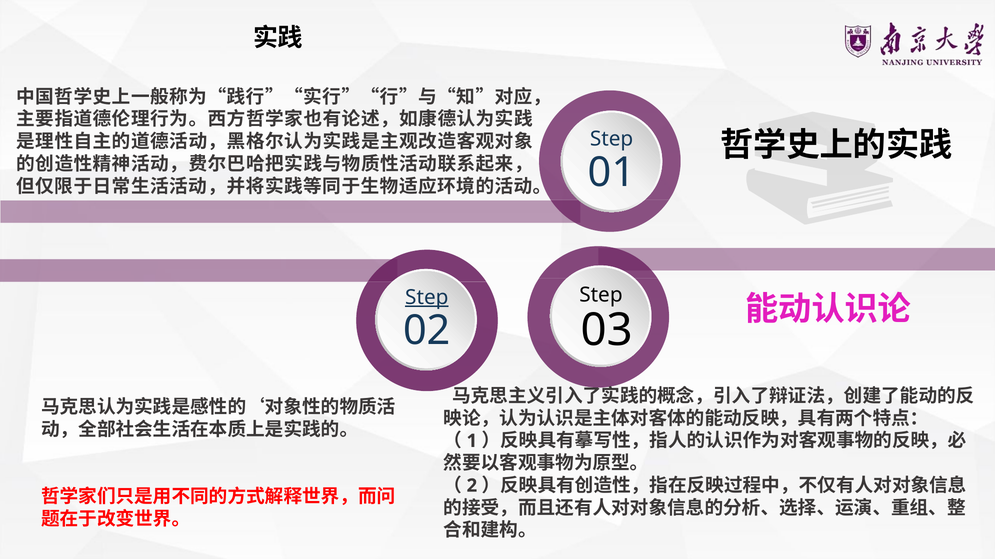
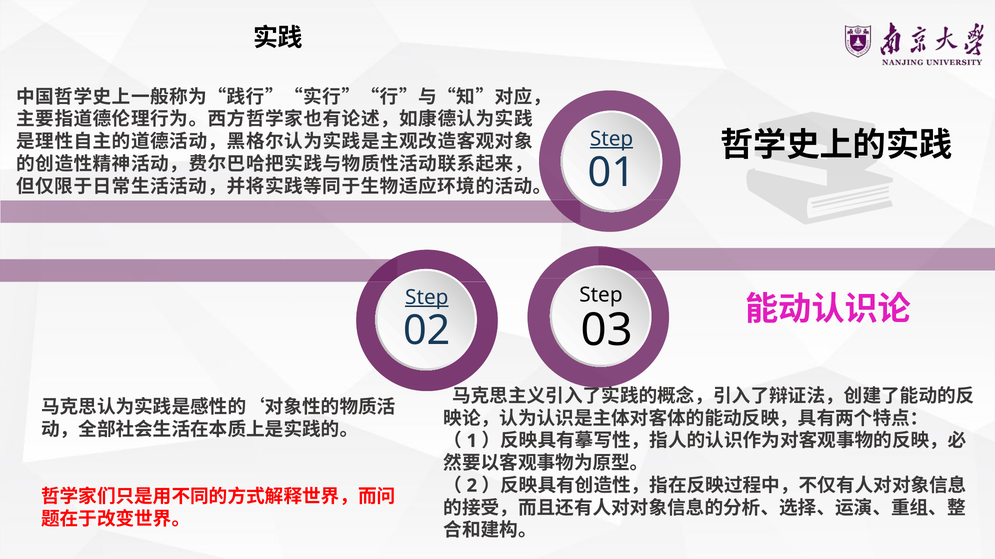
Step at (612, 139) underline: none -> present
